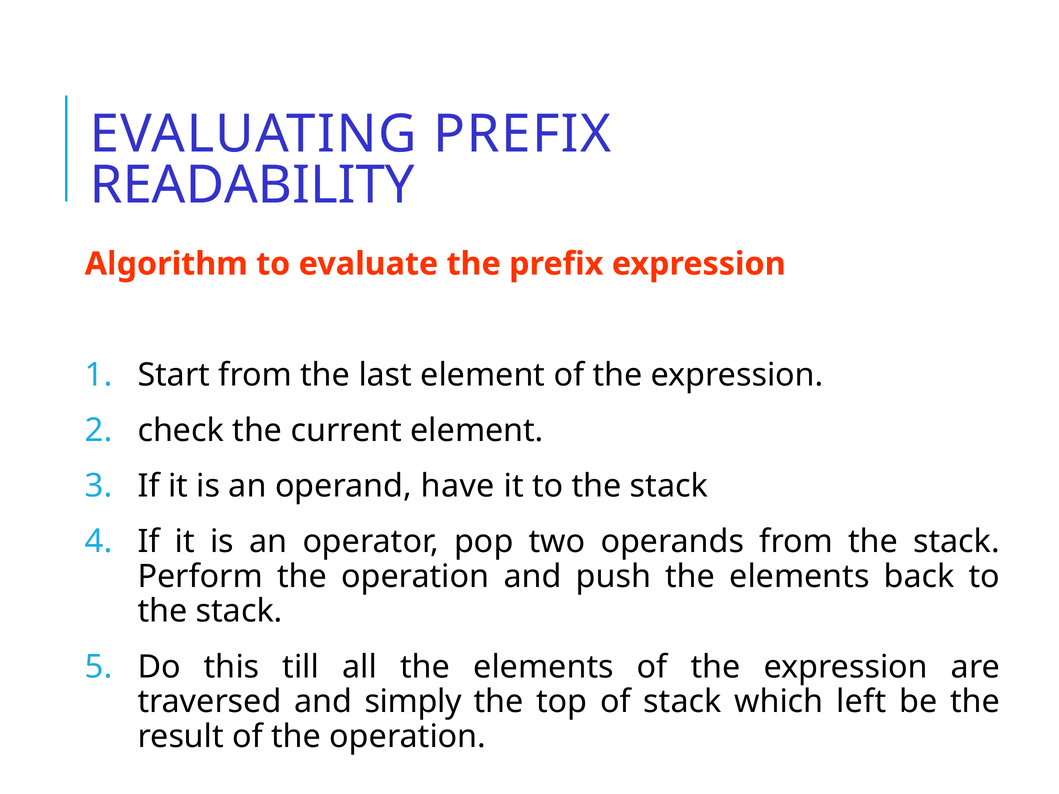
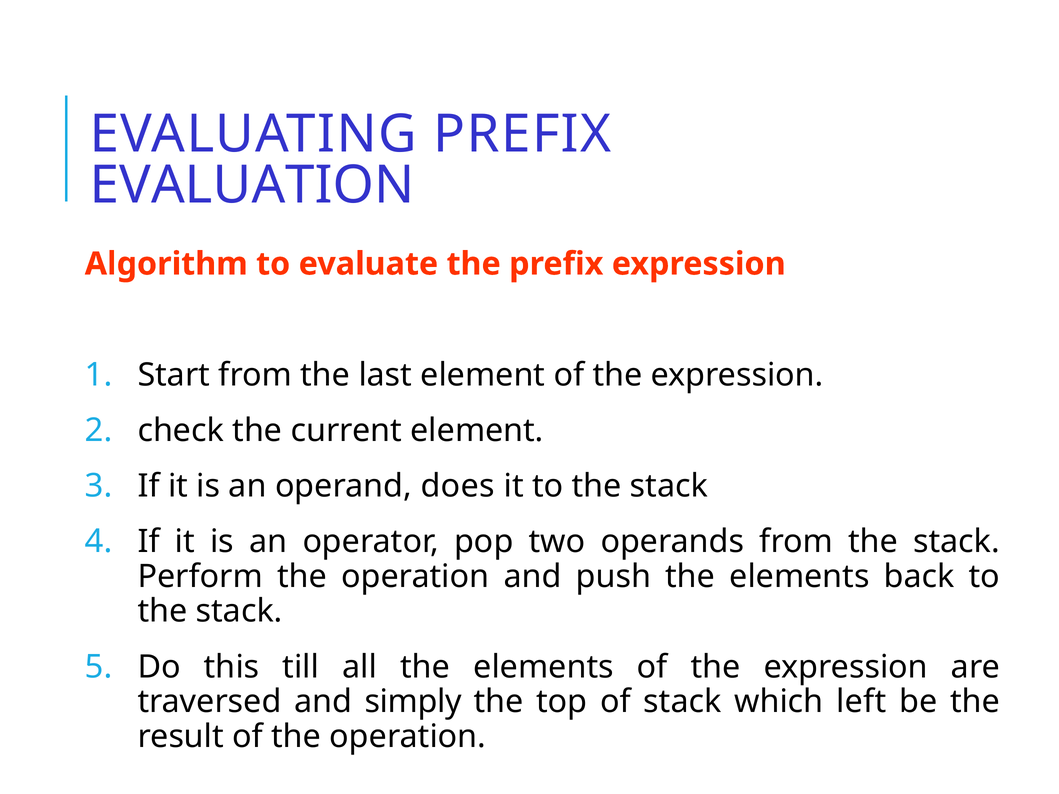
READABILITY: READABILITY -> EVALUATION
have: have -> does
